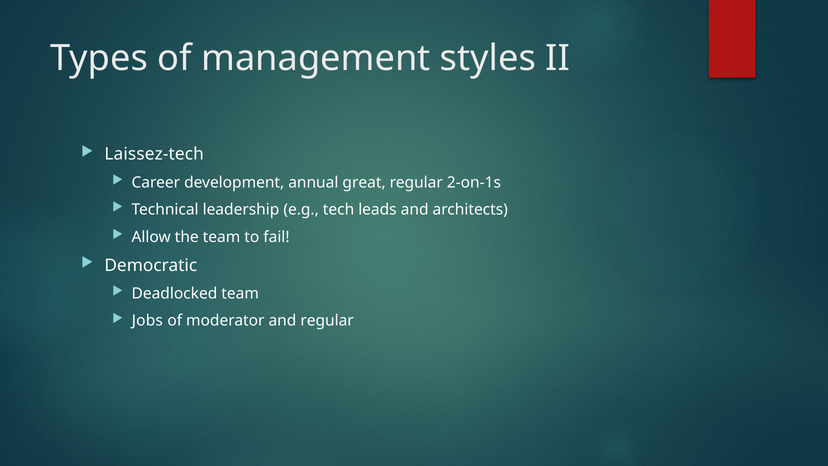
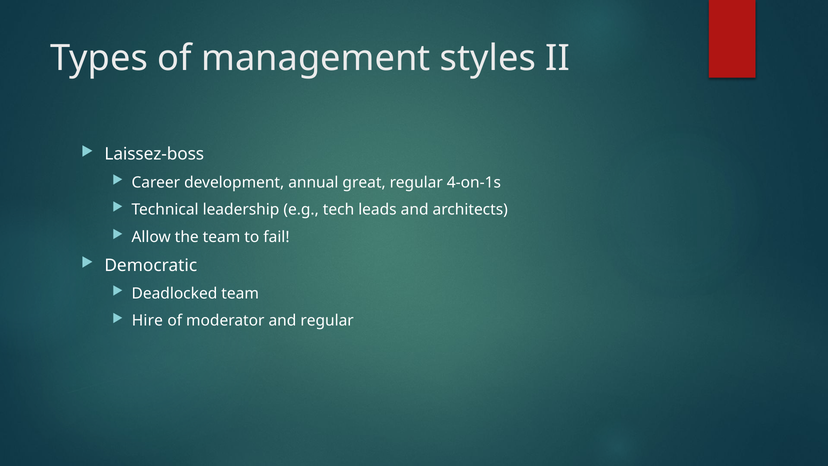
Laissez-tech: Laissez-tech -> Laissez-boss
2-on-1s: 2-on-1s -> 4-on-1s
Jobs: Jobs -> Hire
